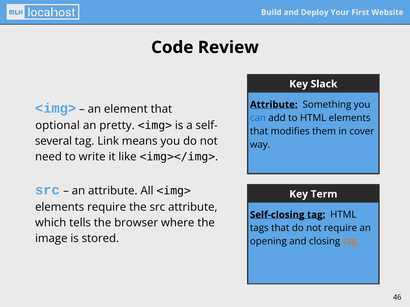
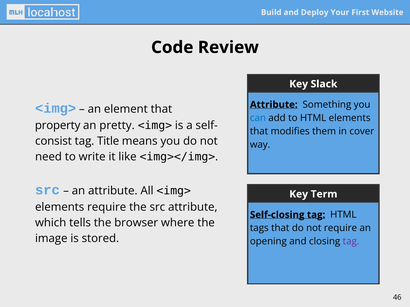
optional: optional -> property
several: several -> consist
Link: Link -> Title
tag at (351, 242) colour: orange -> purple
